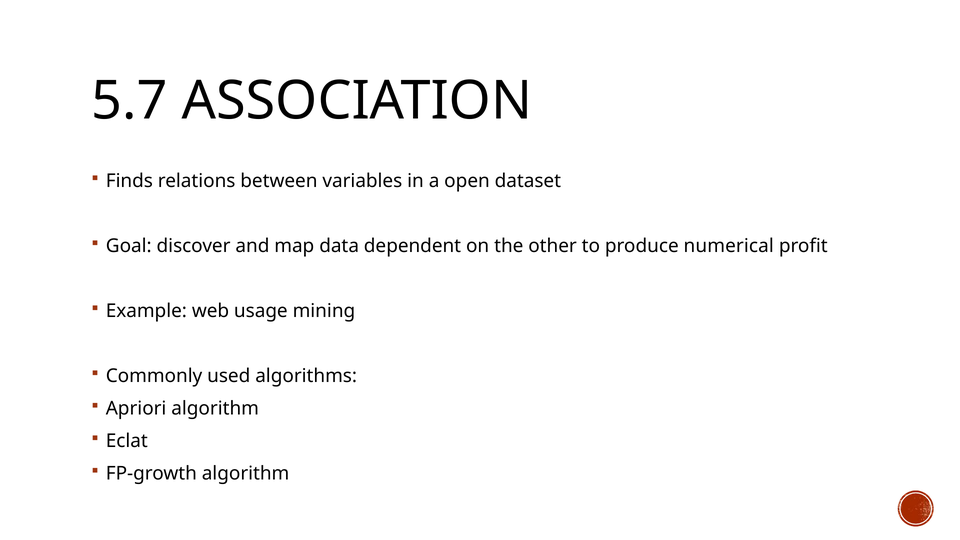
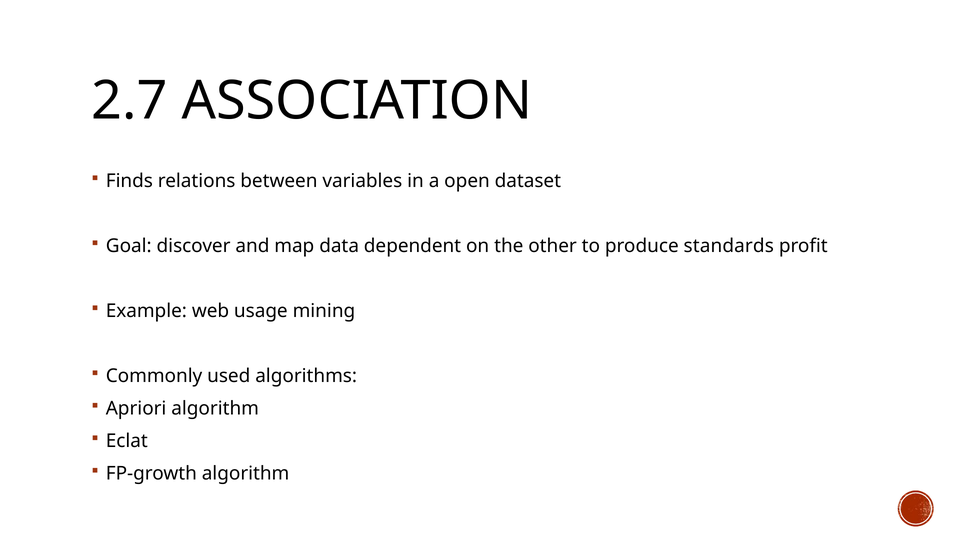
5.7: 5.7 -> 2.7
numerical: numerical -> standards
